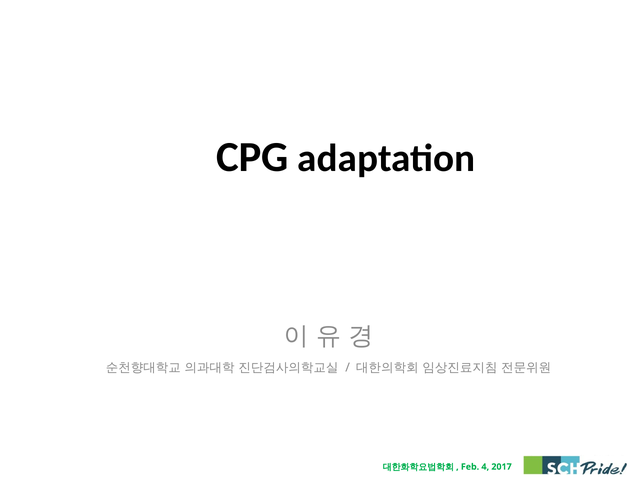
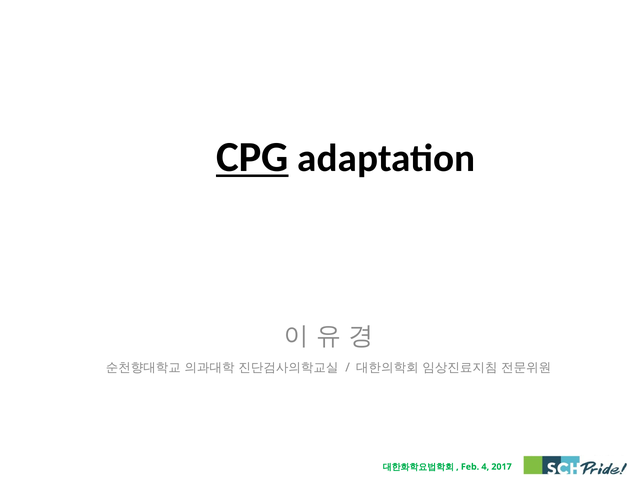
CPG underline: none -> present
